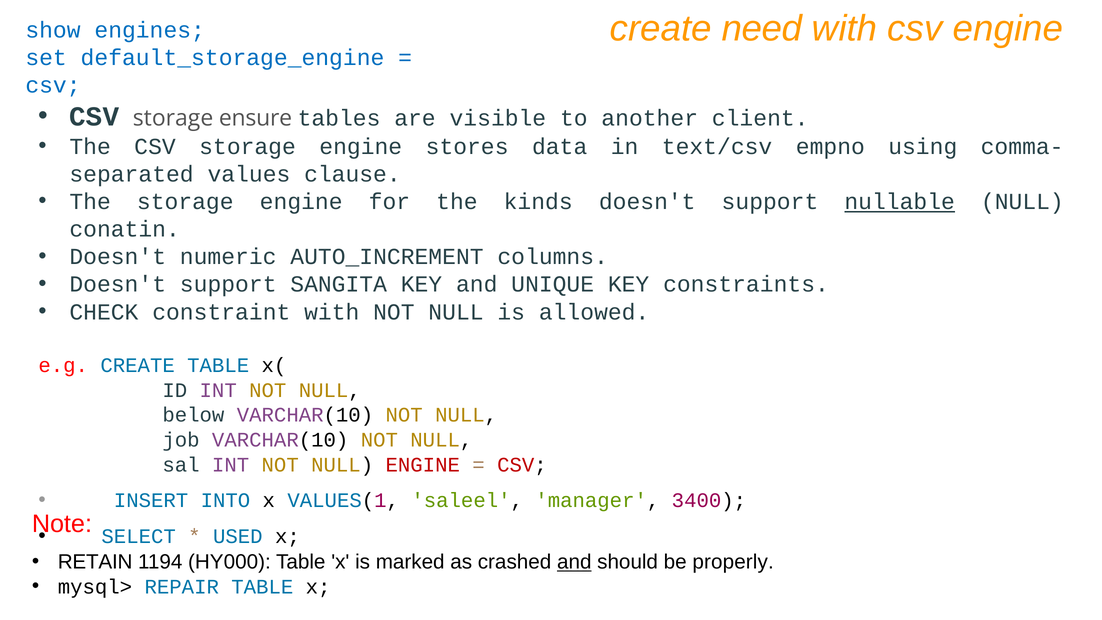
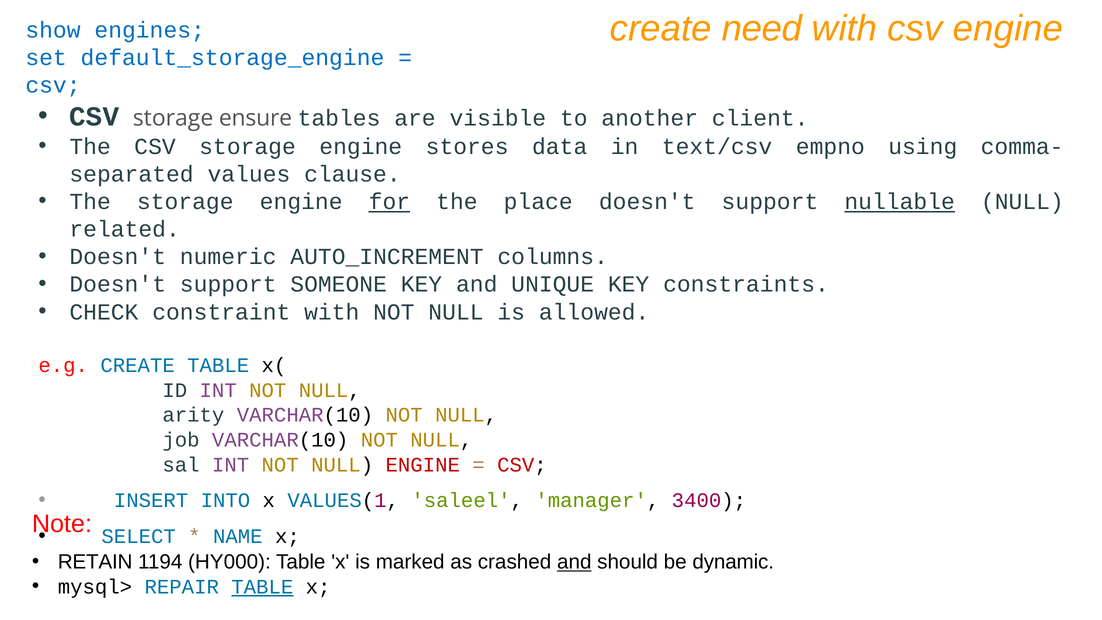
for underline: none -> present
kinds: kinds -> place
conatin: conatin -> related
SANGITA: SANGITA -> SOMEONE
below: below -> arity
USED: USED -> NAME
properly: properly -> dynamic
TABLE at (262, 587) underline: none -> present
